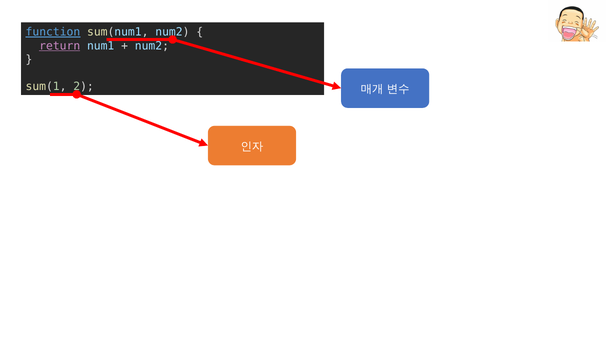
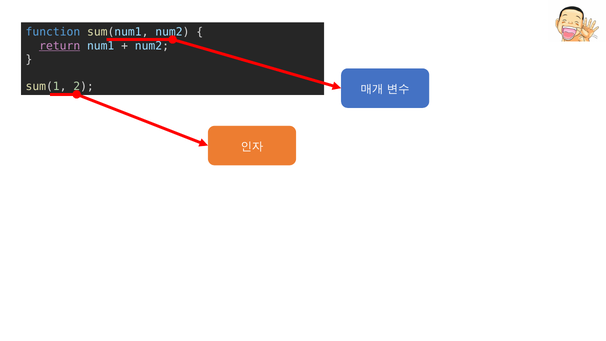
function underline: present -> none
